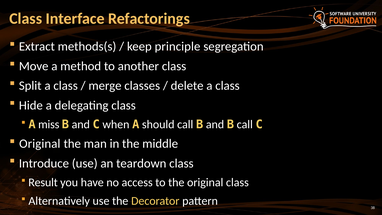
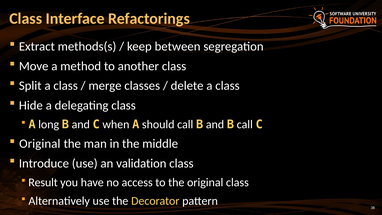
principle: principle -> between
miss: miss -> long
teardown: teardown -> validation
